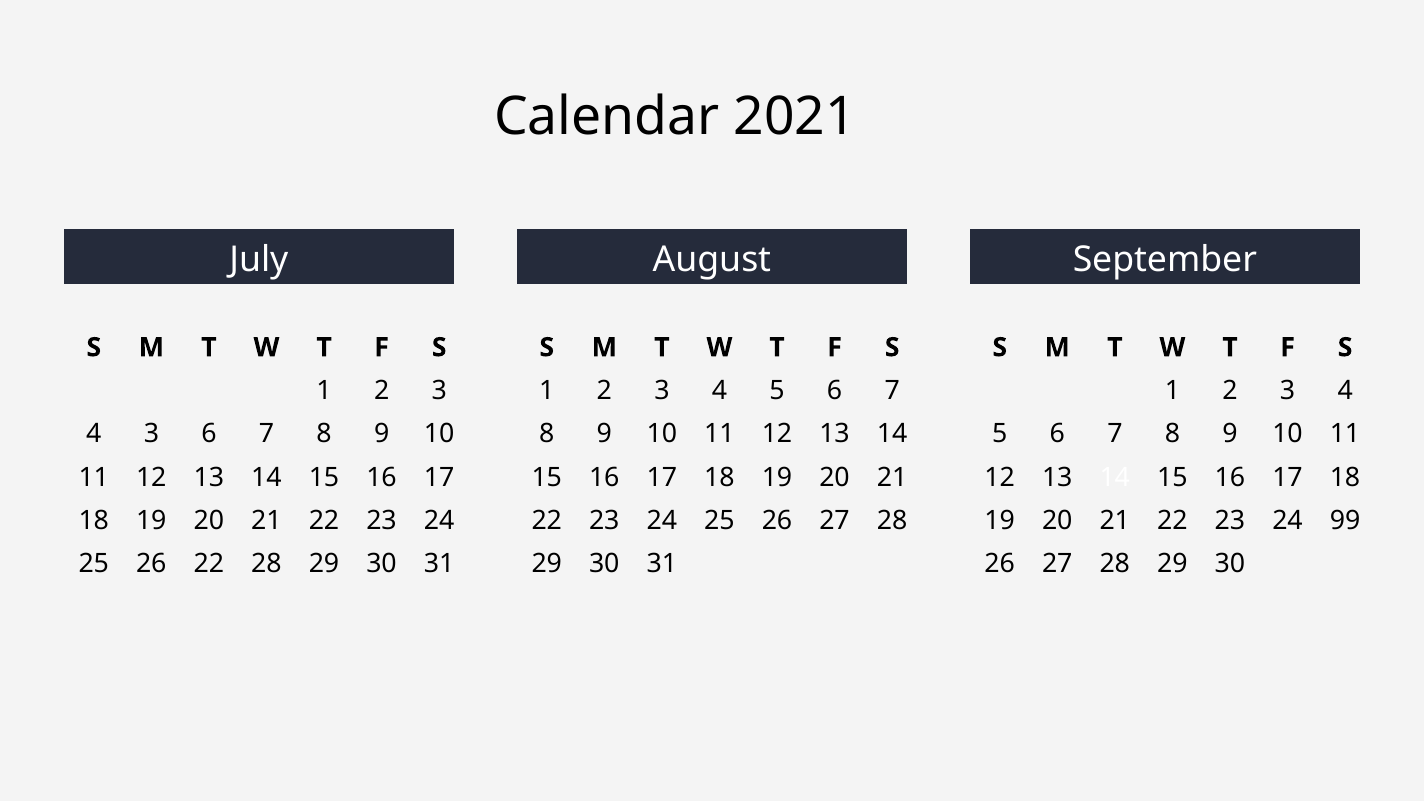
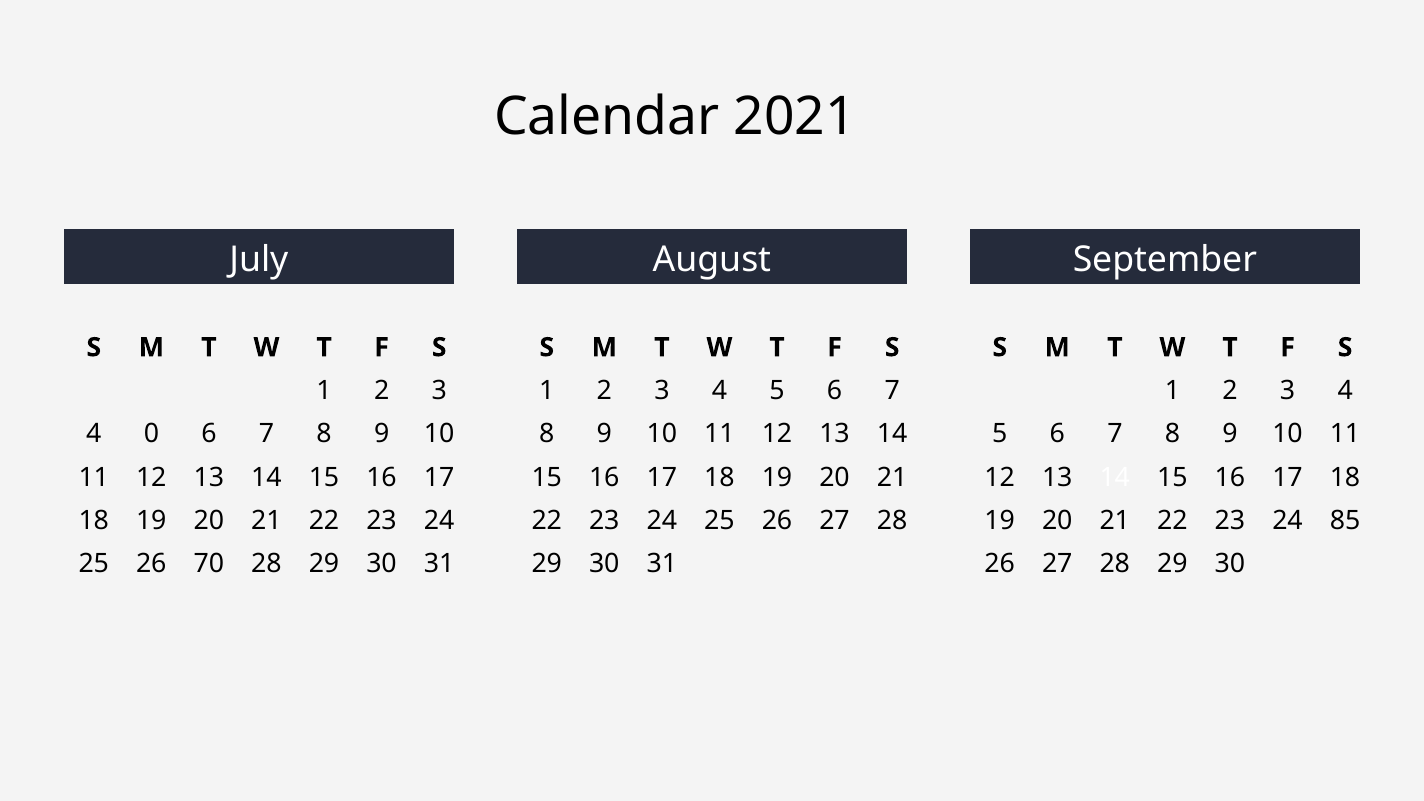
4 3: 3 -> 0
99: 99 -> 85
26 22: 22 -> 70
